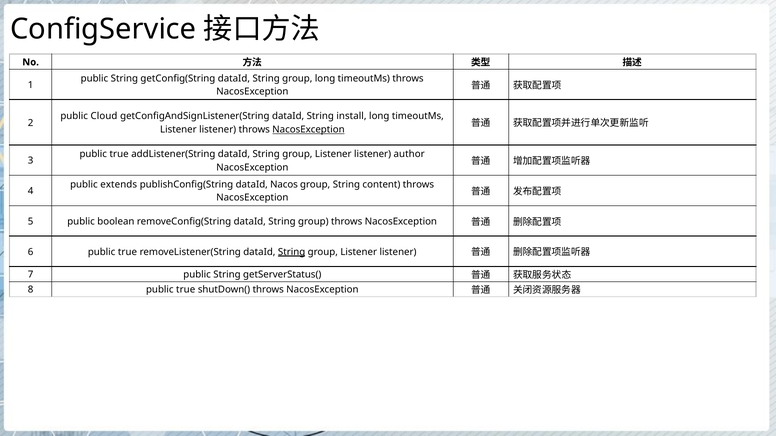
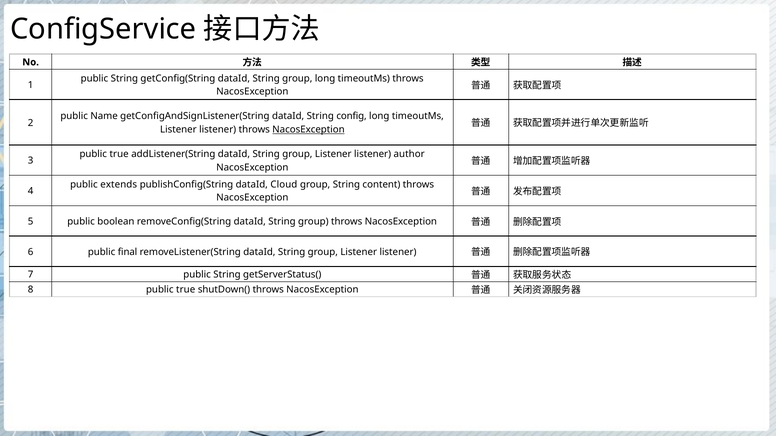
Cloud: Cloud -> Name
install: install -> config
Nacos: Nacos -> Cloud
6 public true: true -> final
String at (292, 252) underline: present -> none
